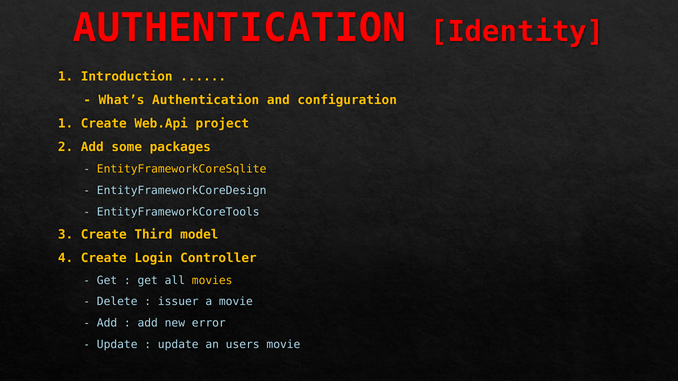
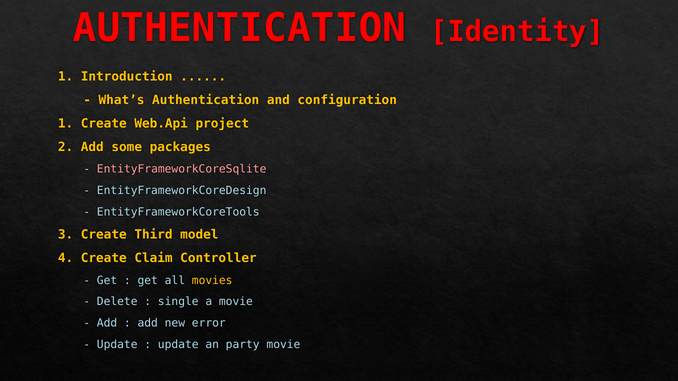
EntityFrameworkCoreSqlite colour: yellow -> pink
Login: Login -> Claim
issuer: issuer -> single
users: users -> party
